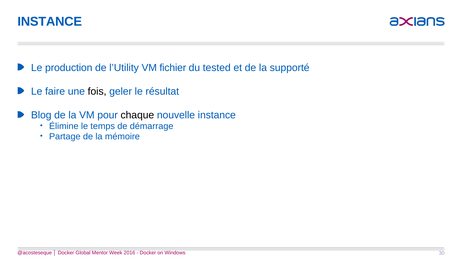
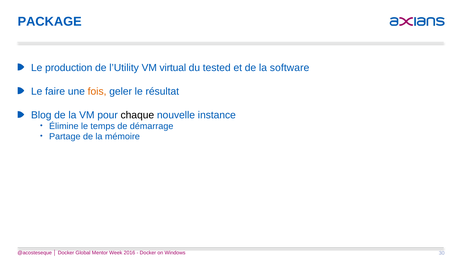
INSTANCE at (50, 22): INSTANCE -> PACKAGE
fichier: fichier -> virtual
supporté: supporté -> software
fois colour: black -> orange
